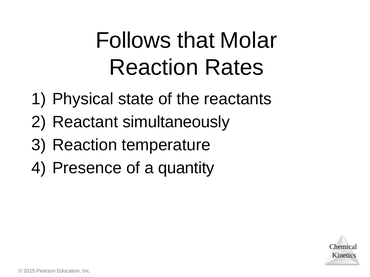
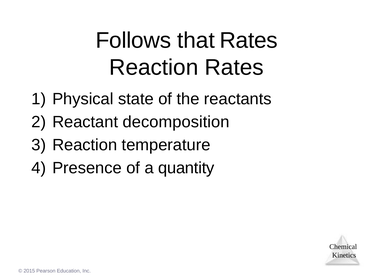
that Molar: Molar -> Rates
simultaneously: simultaneously -> decomposition
